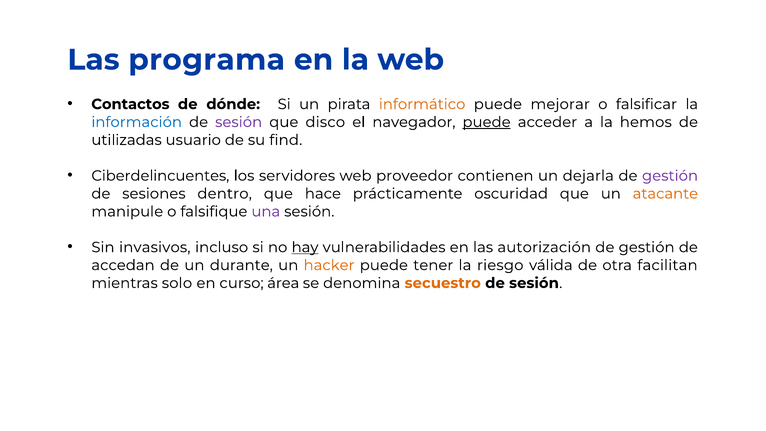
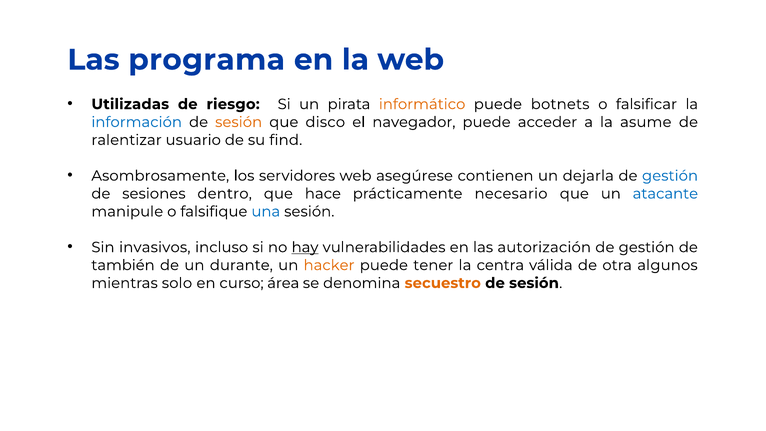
Contactos: Contactos -> Utilizadas
dónde: dónde -> riesgo
mejorar: mejorar -> botnets
sesión at (239, 122) colour: purple -> orange
puede at (487, 122) underline: present -> none
hemos: hemos -> asume
utilizadas: utilizadas -> ralentizar
Ciberdelincuentes: Ciberdelincuentes -> Asombrosamente
proveedor: proveedor -> asegúrese
gestión at (670, 176) colour: purple -> blue
oscuridad: oscuridad -> necesario
atacante colour: orange -> blue
una colour: purple -> blue
accedan: accedan -> también
riesgo: riesgo -> centra
facilitan: facilitan -> algunos
